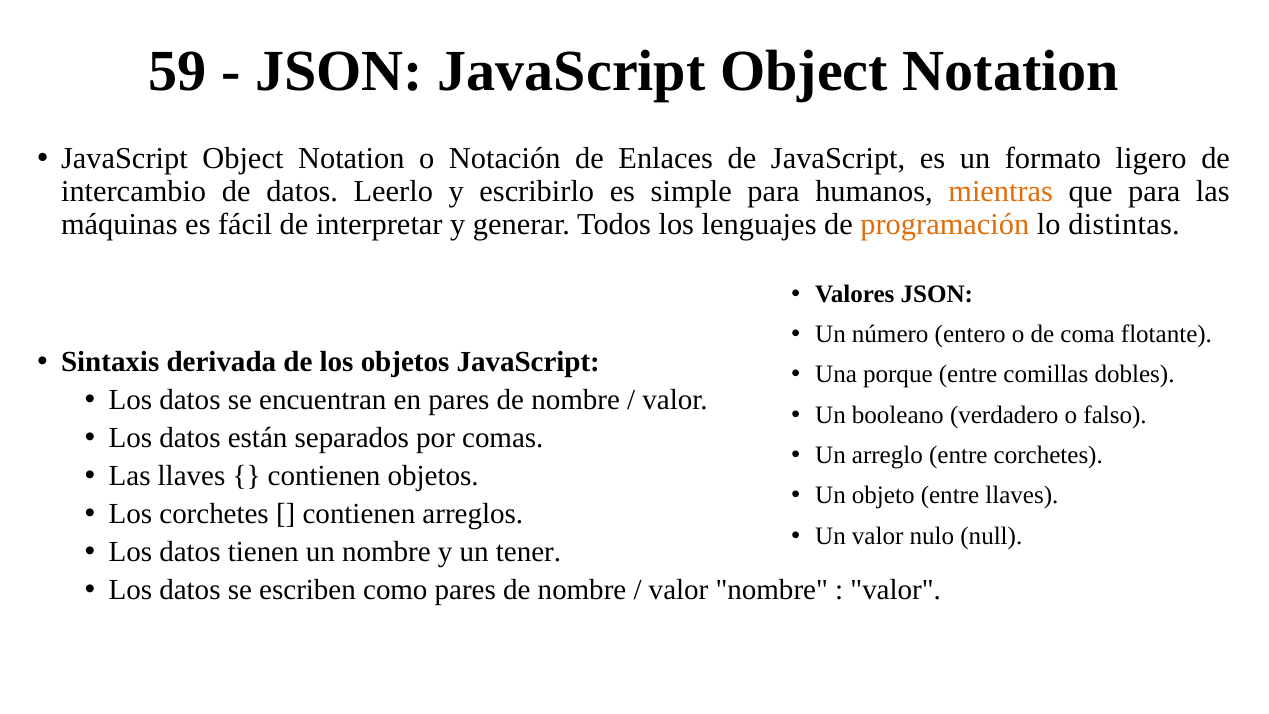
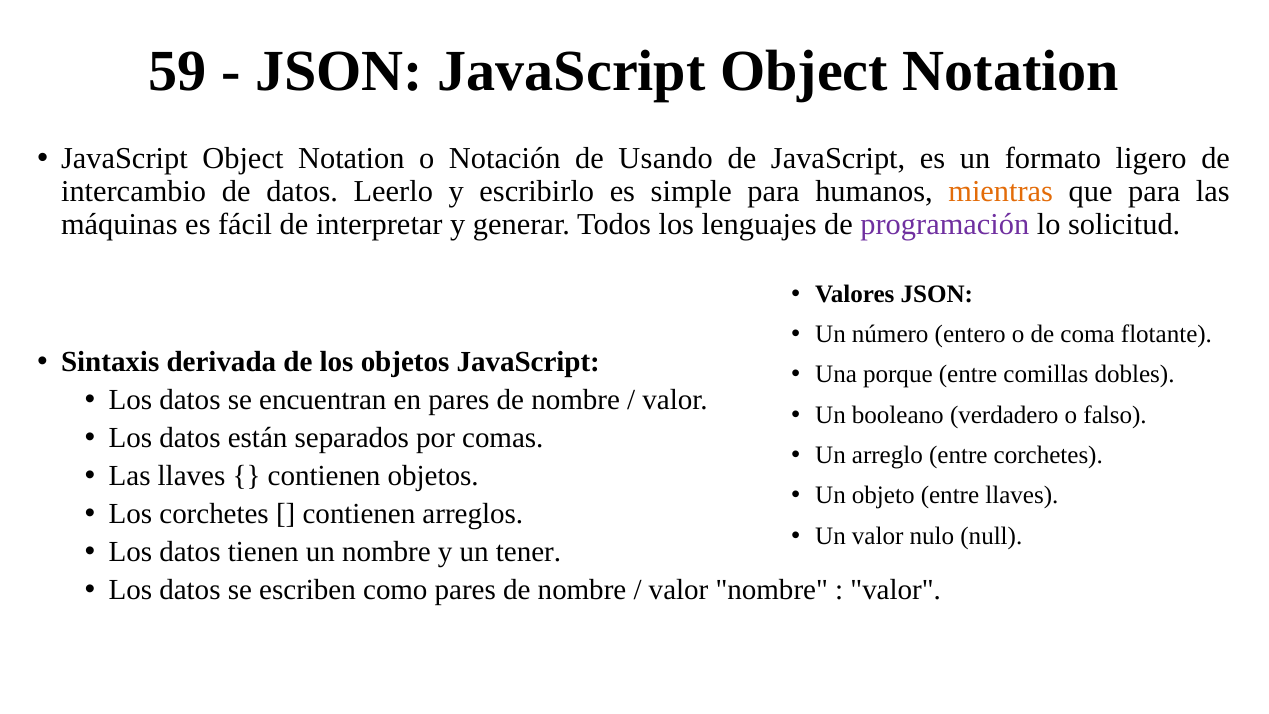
Enlaces: Enlaces -> Usando
programación colour: orange -> purple
distintas: distintas -> solicitud
